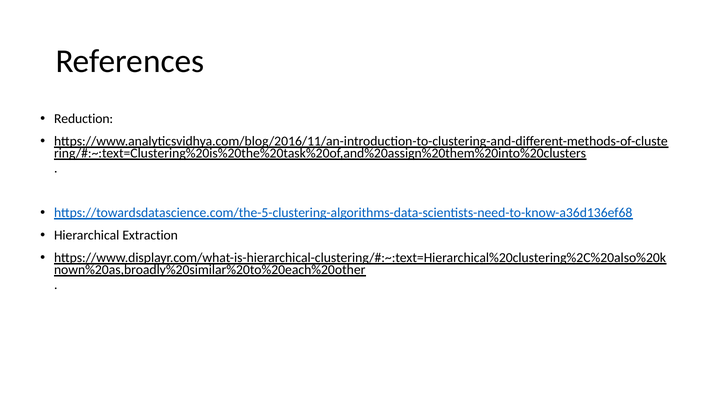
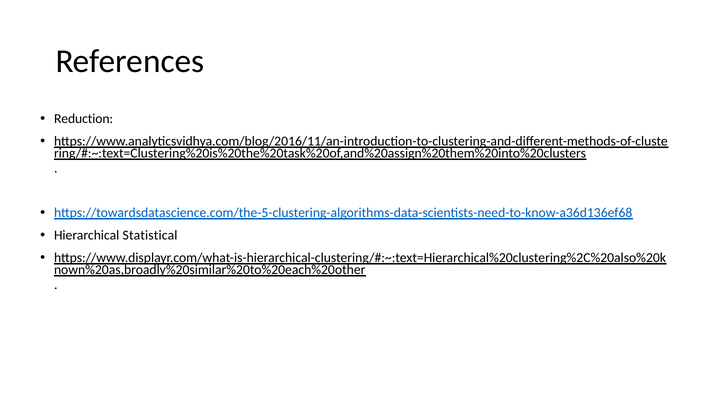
Extraction: Extraction -> Statistical
